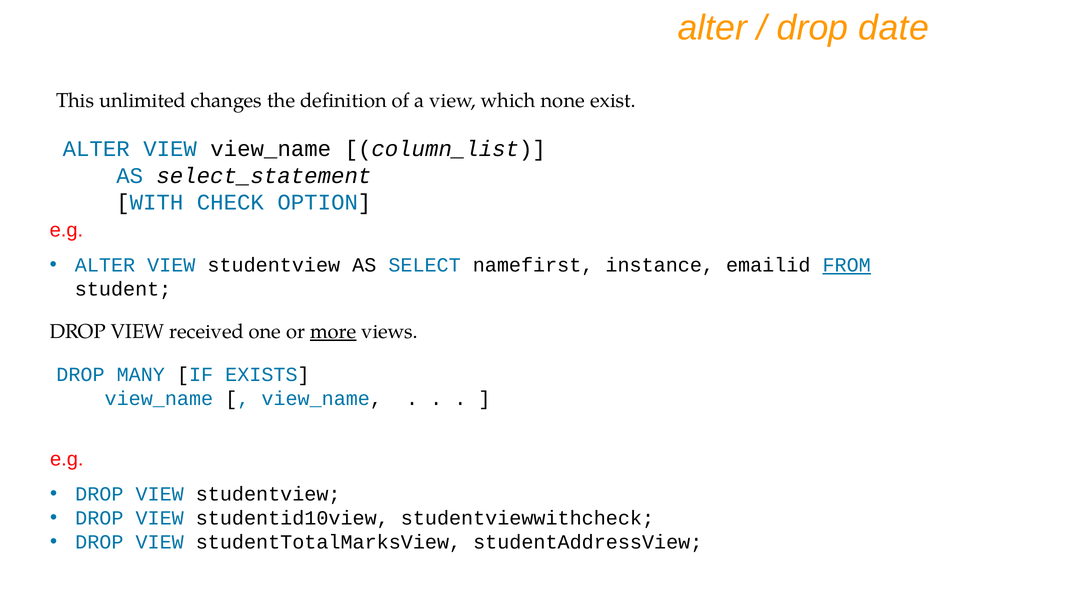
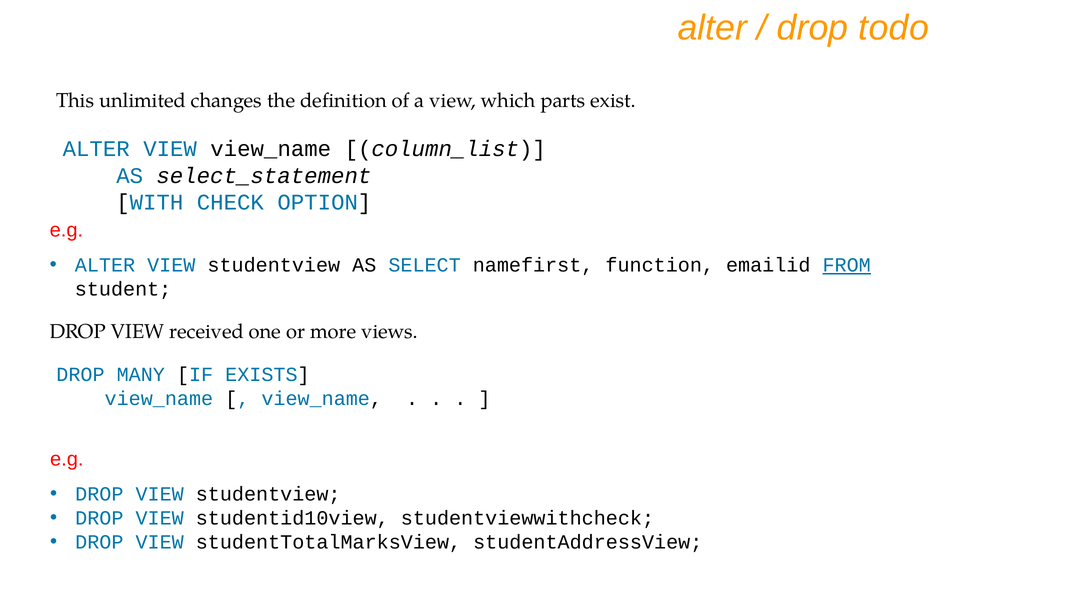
date: date -> todo
none: none -> parts
instance: instance -> function
more underline: present -> none
